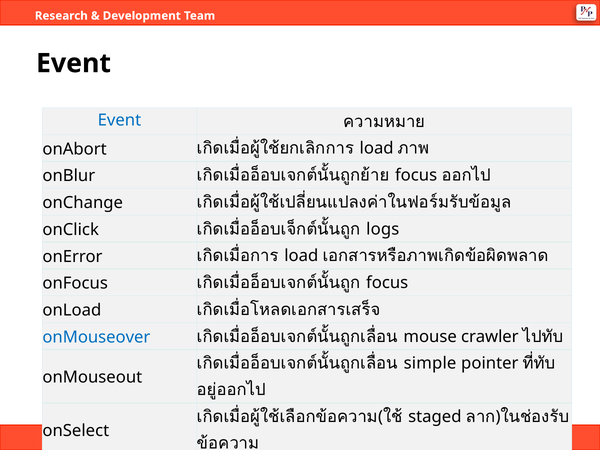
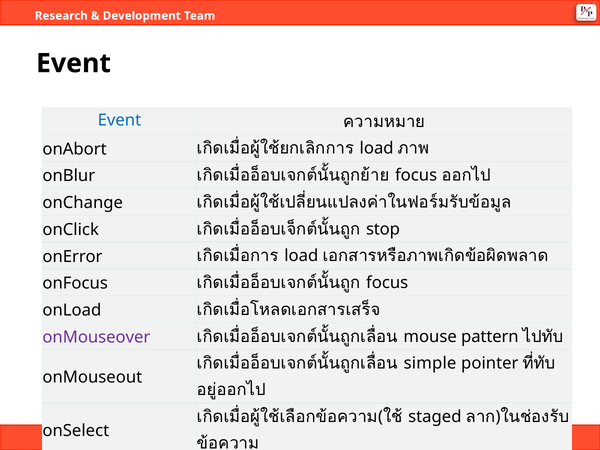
logs: logs -> stop
onMouseover colour: blue -> purple
crawler: crawler -> pattern
